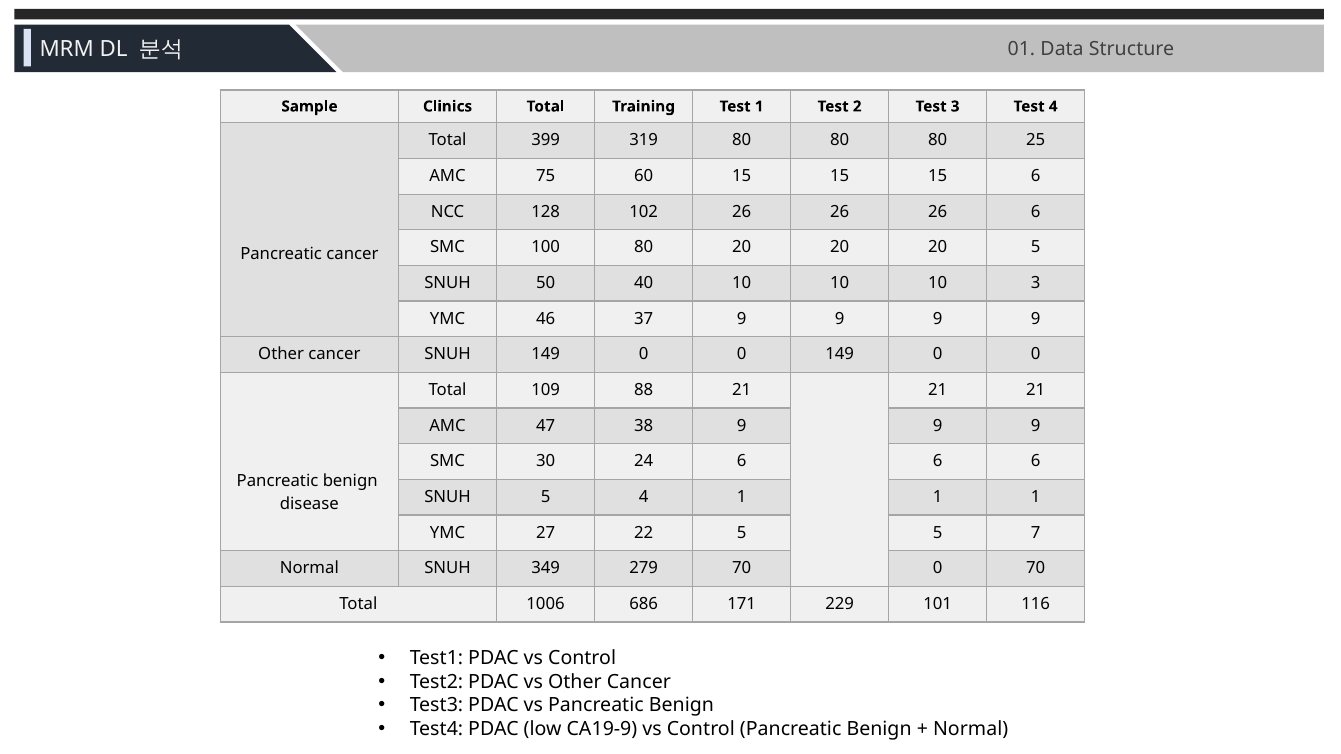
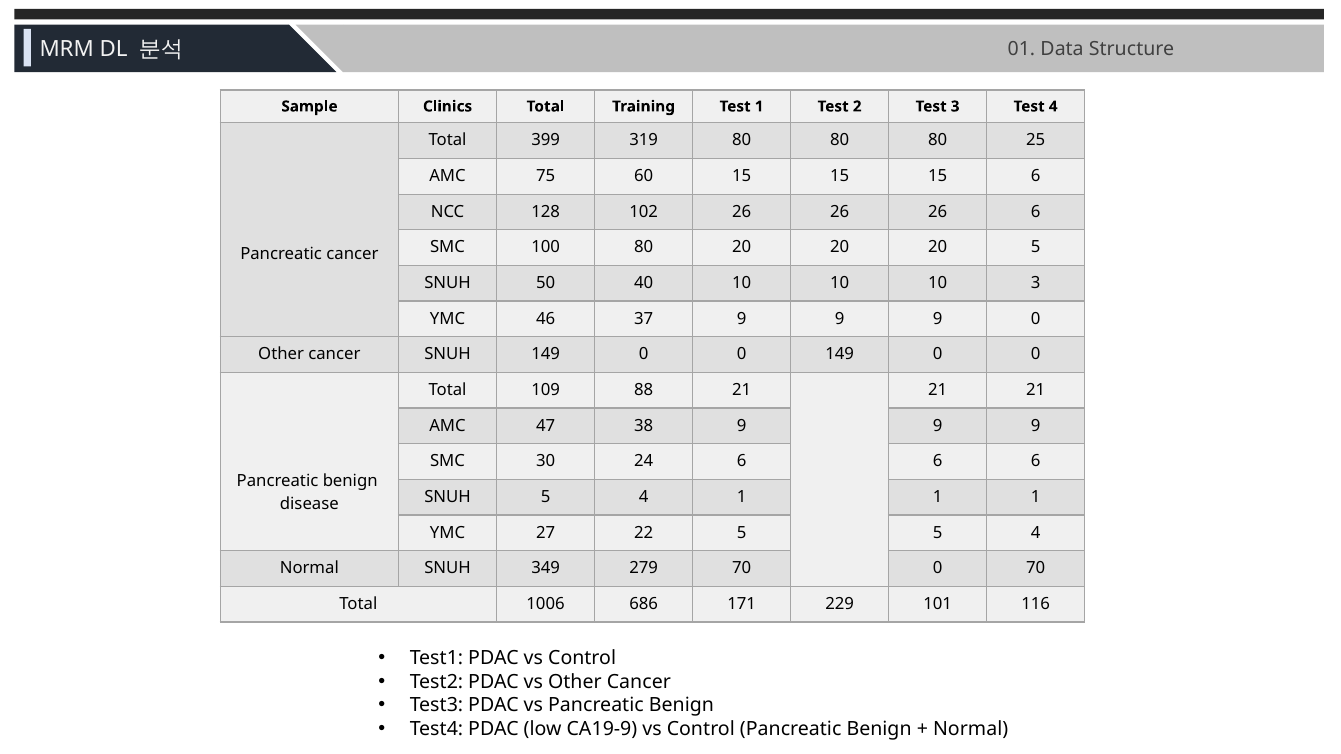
9 9 9 9: 9 -> 0
5 5 7: 7 -> 4
